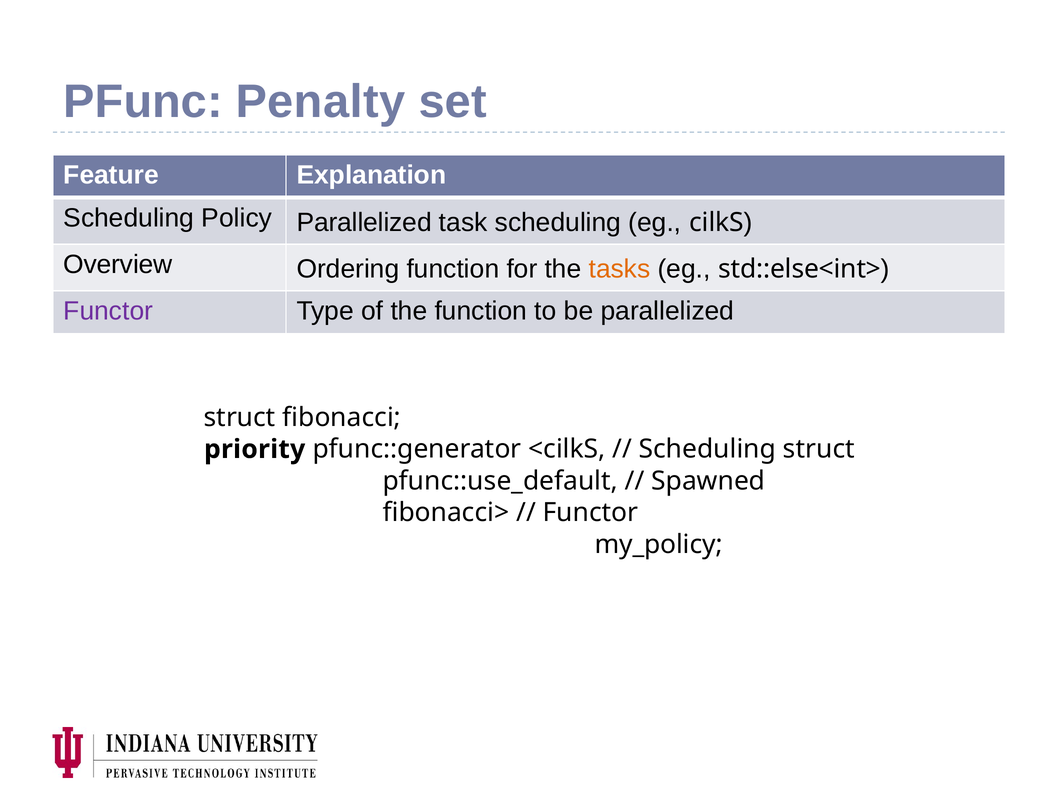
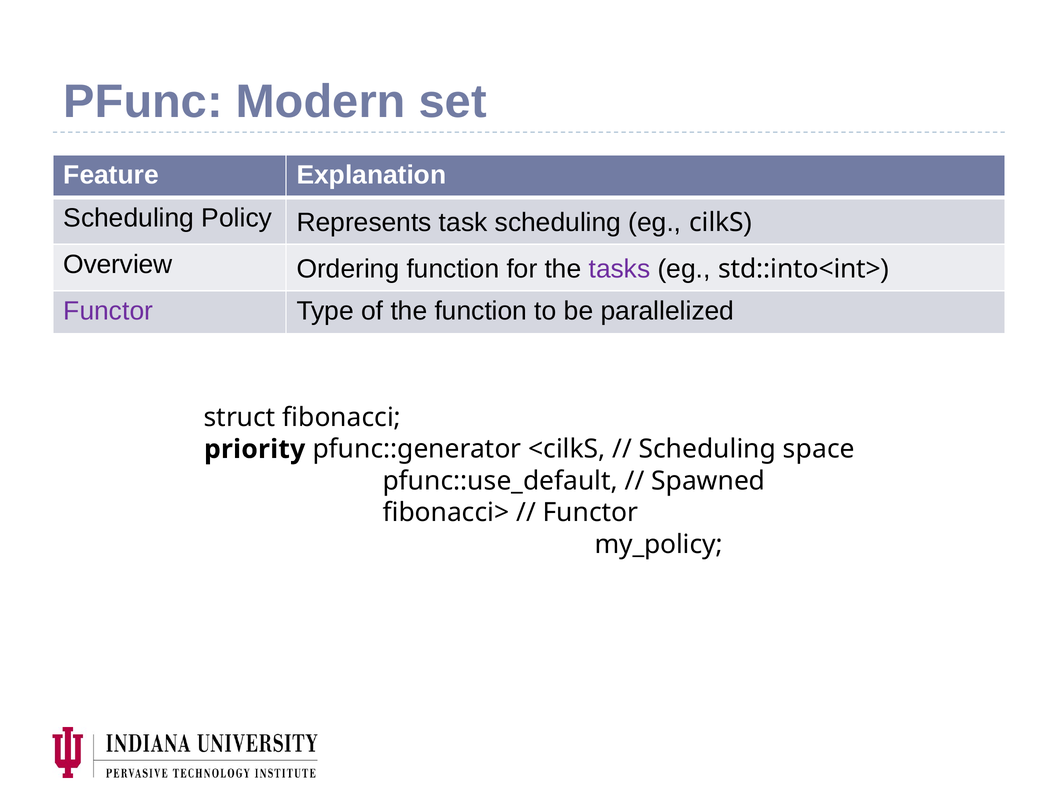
Penalty: Penalty -> Modern
Policy Parallelized: Parallelized -> Represents
tasks colour: orange -> purple
std::else<int>: std::else<int> -> std::into<int>
Scheduling struct: struct -> space
